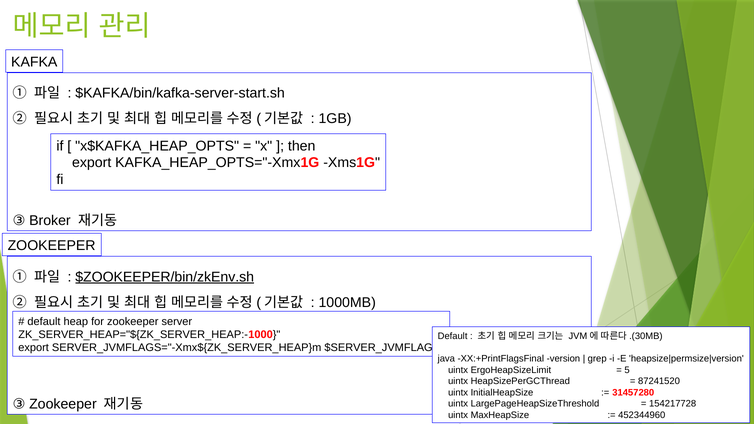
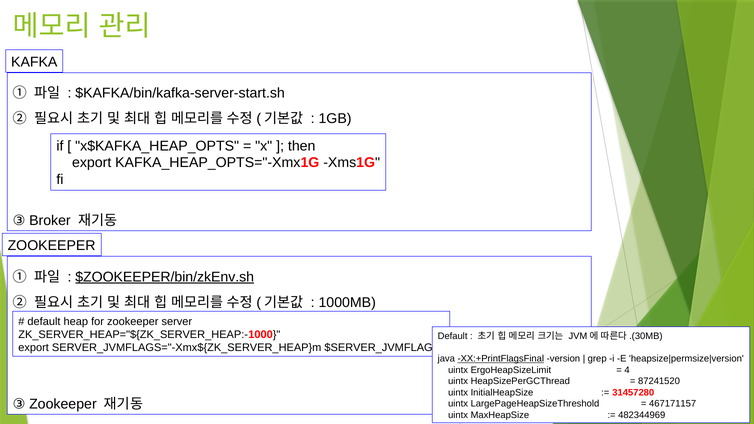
XX:+PrintFlagsFinal underline: none -> present
5: 5 -> 4
154217728: 154217728 -> 467171157
452344960: 452344960 -> 482344969
